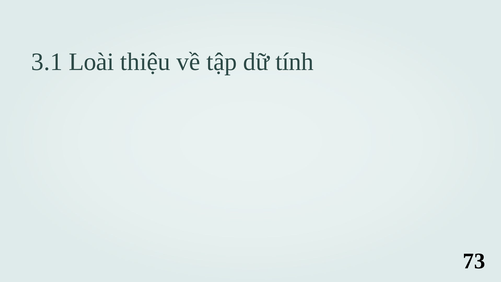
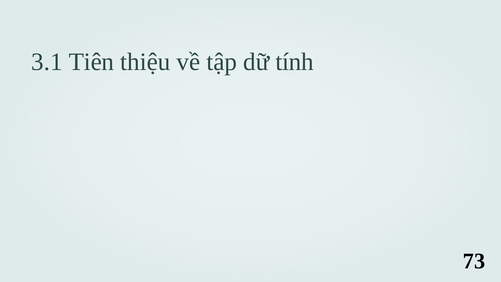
Loài: Loài -> Tiên
